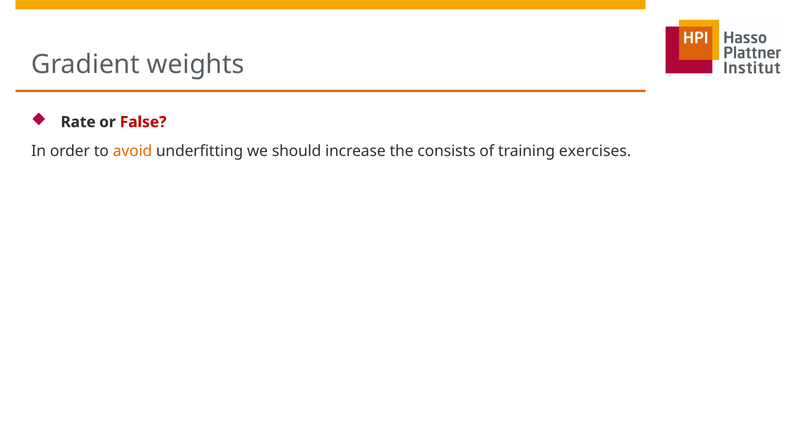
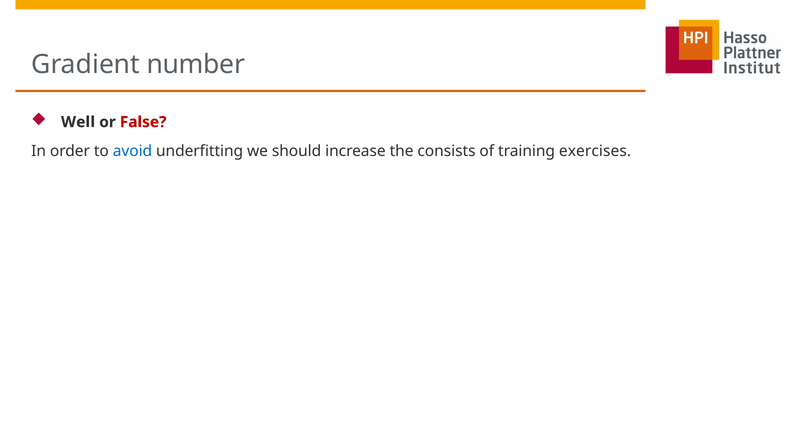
weights: weights -> number
Rate: Rate -> Well
avoid colour: orange -> blue
